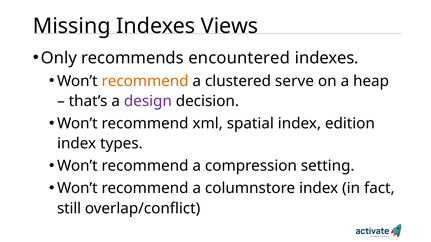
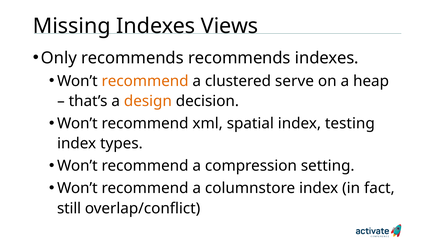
recommends encountered: encountered -> recommends
design colour: purple -> orange
edition: edition -> testing
